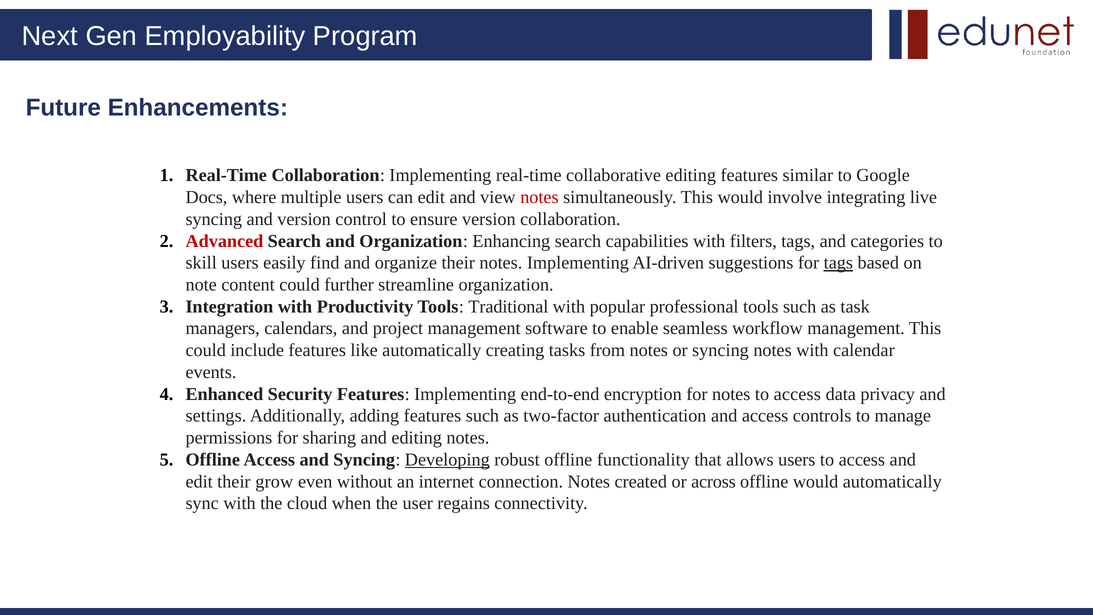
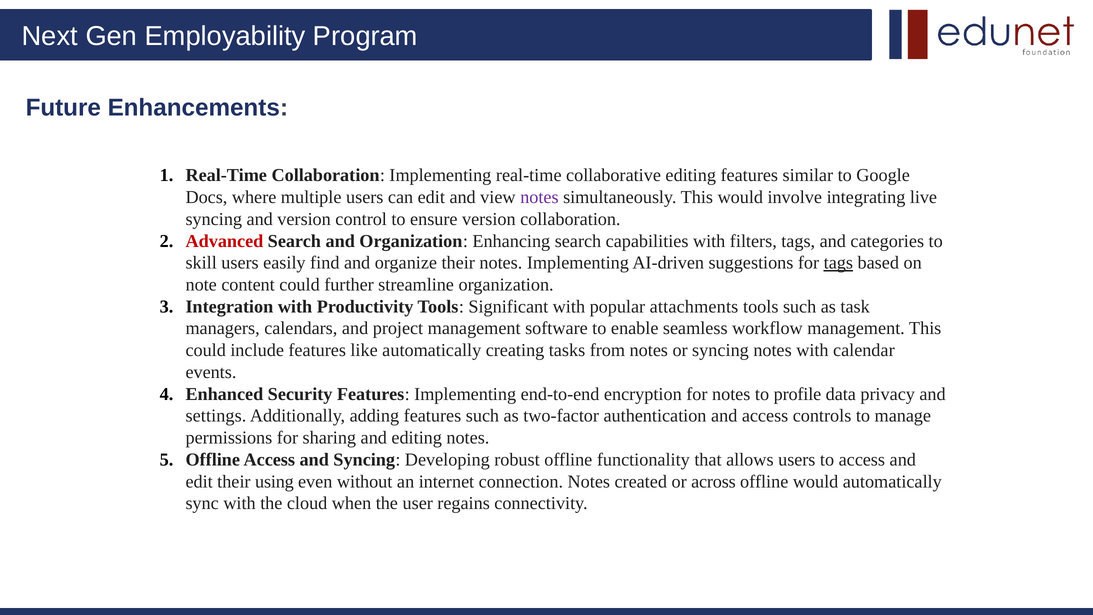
notes at (539, 197) colour: red -> purple
Traditional: Traditional -> Significant
professional: professional -> attachments
notes to access: access -> profile
Developing underline: present -> none
grow: grow -> using
